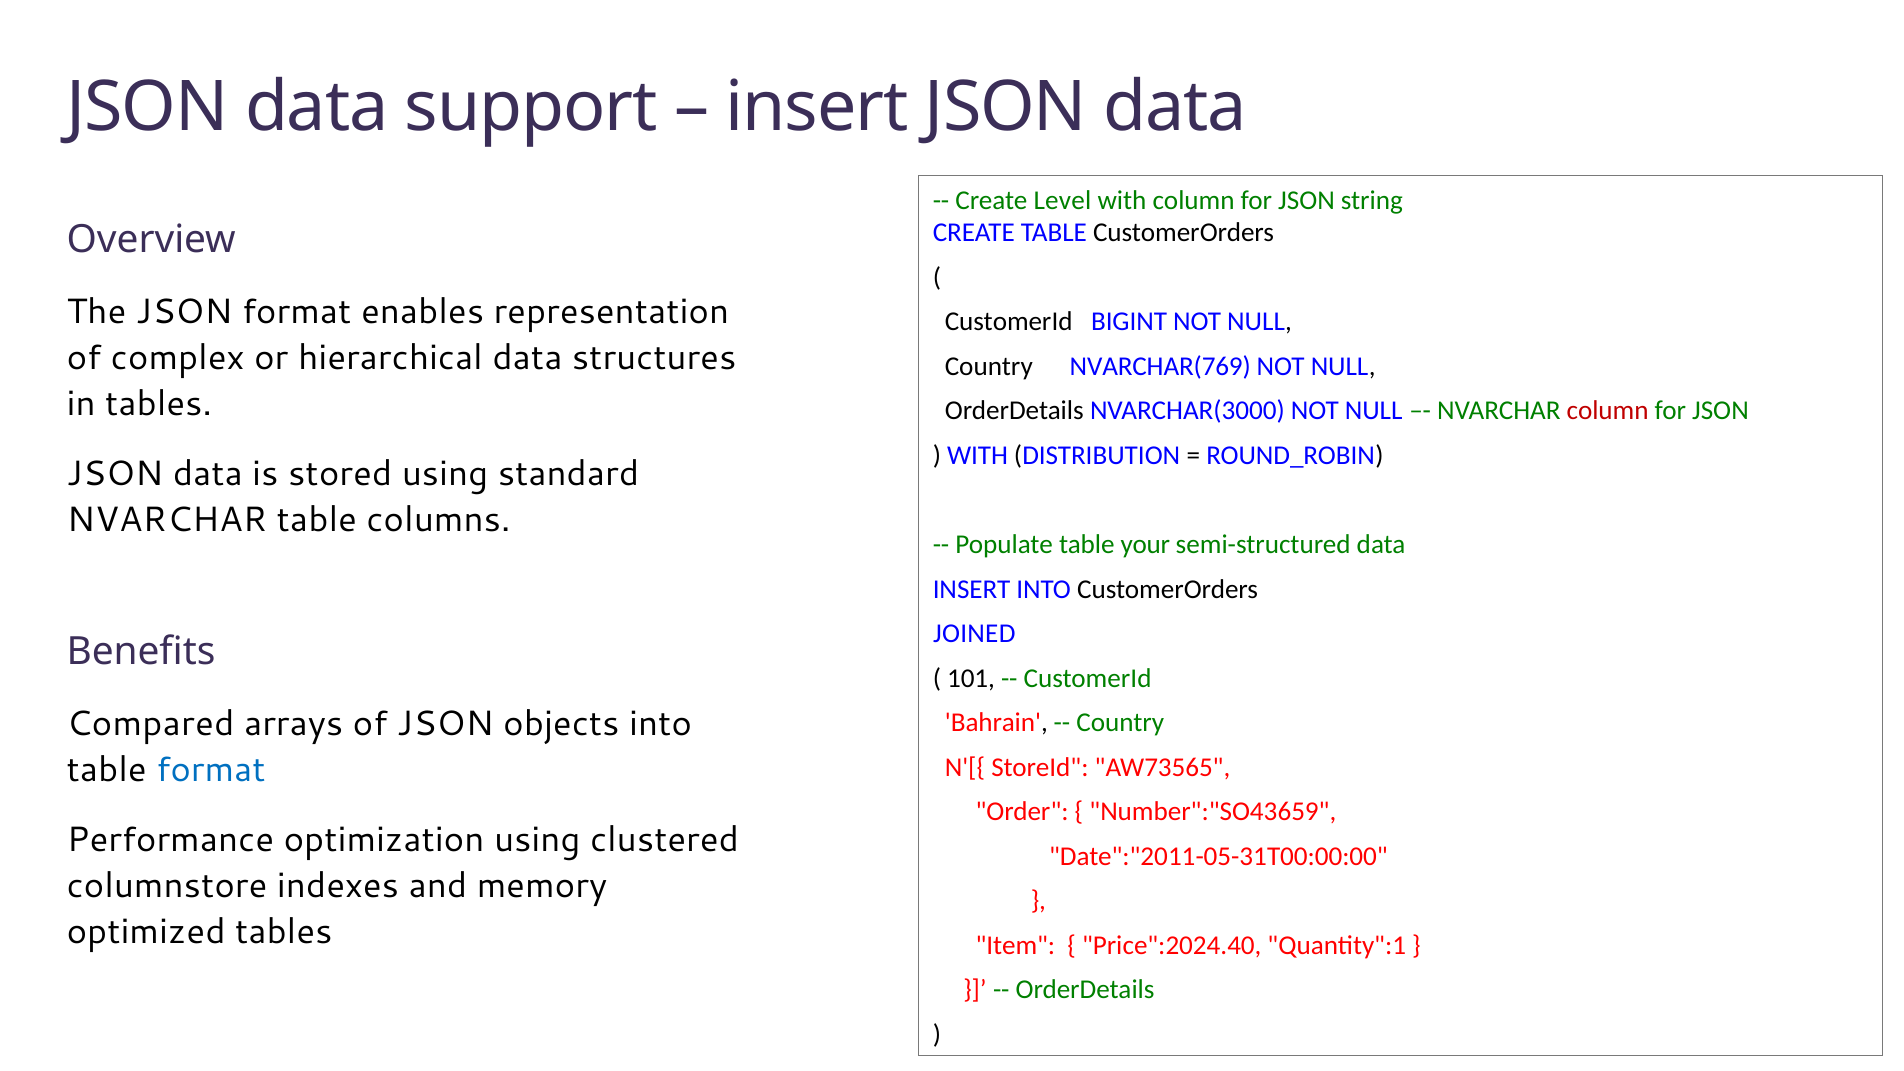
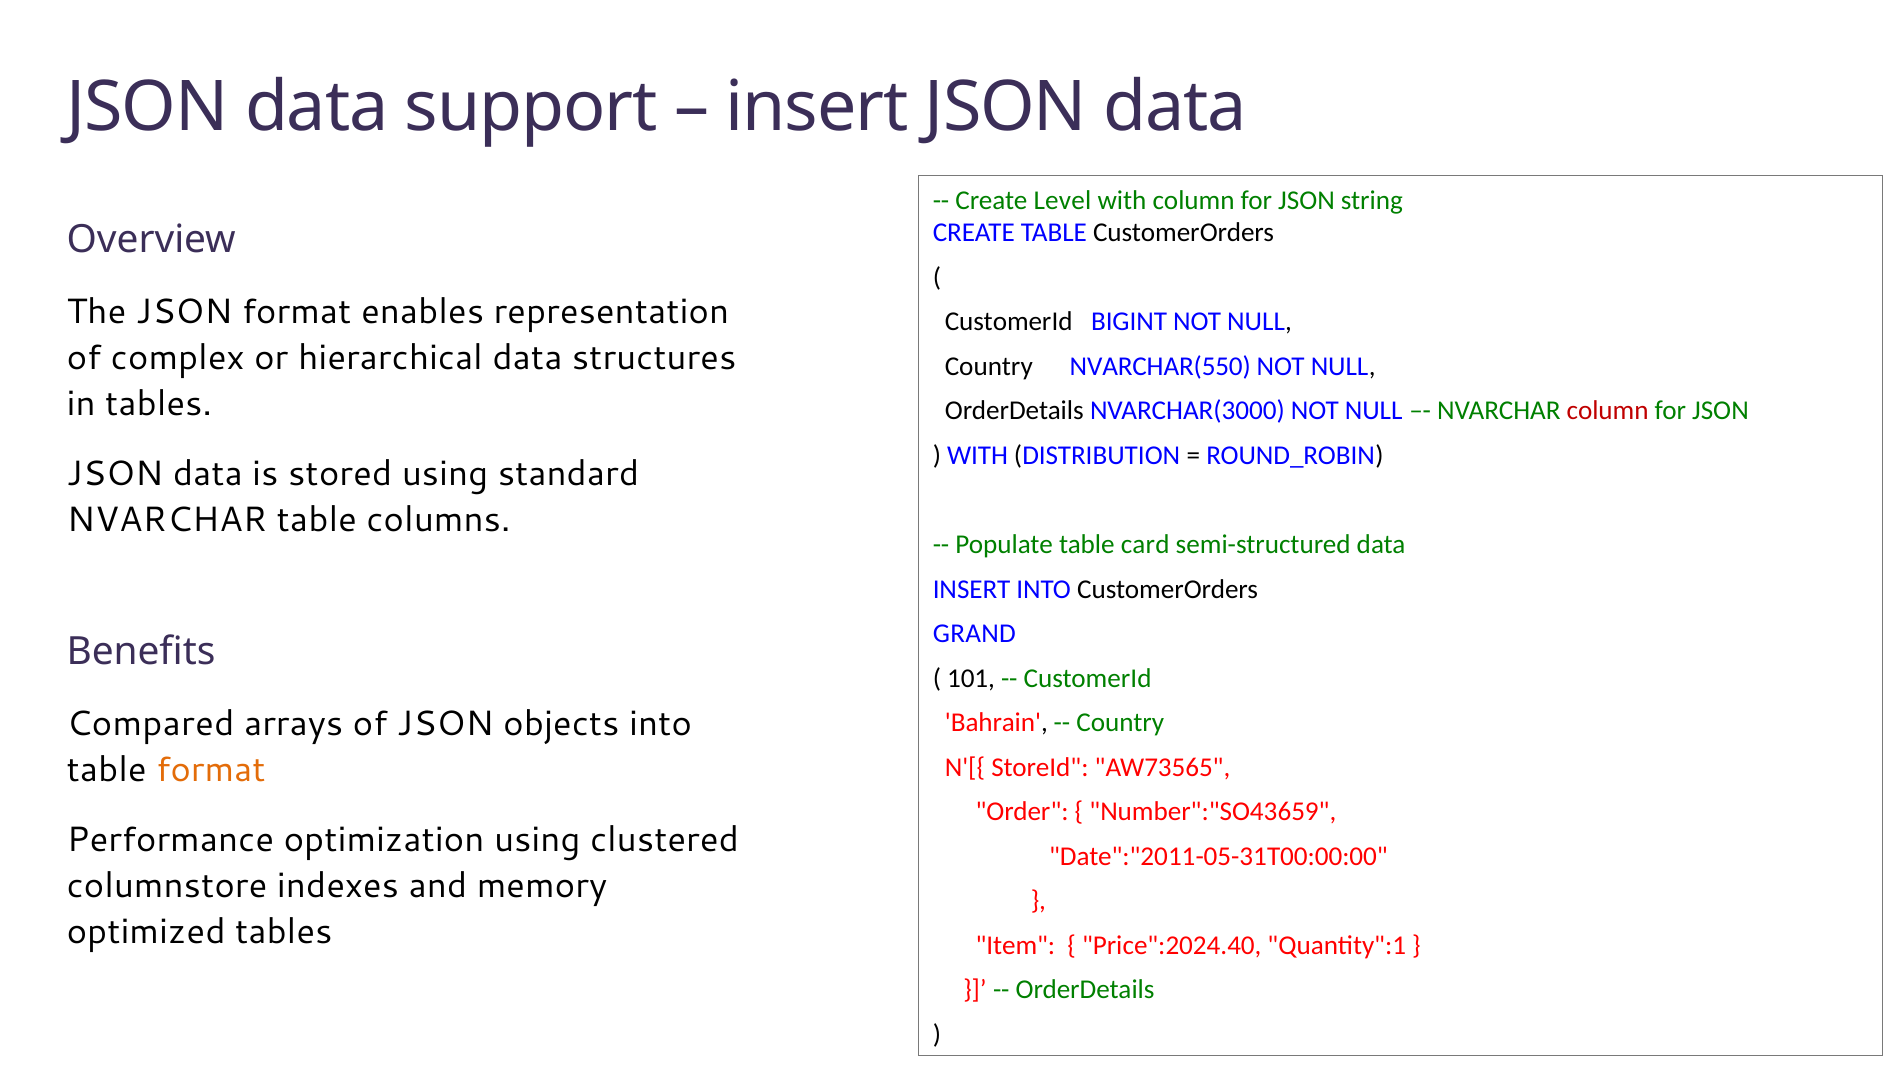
NVARCHAR(769: NVARCHAR(769 -> NVARCHAR(550
your: your -> card
JOINED: JOINED -> GRAND
format at (211, 770) colour: blue -> orange
